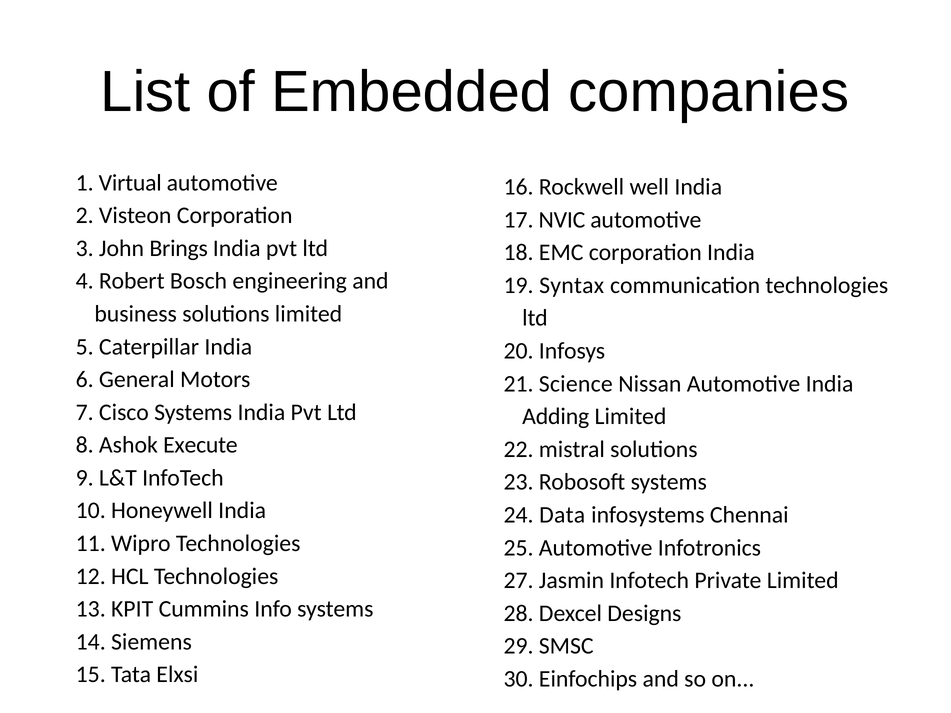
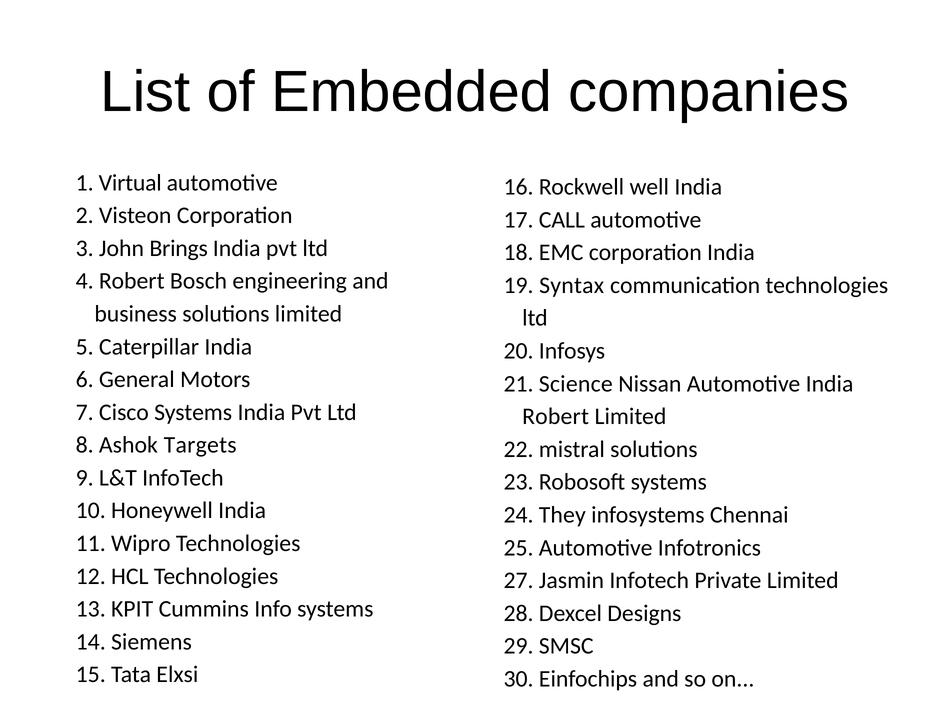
NVIC: NVIC -> CALL
Adding at (556, 417): Adding -> Robert
Execute: Execute -> Targets
Data: Data -> They
